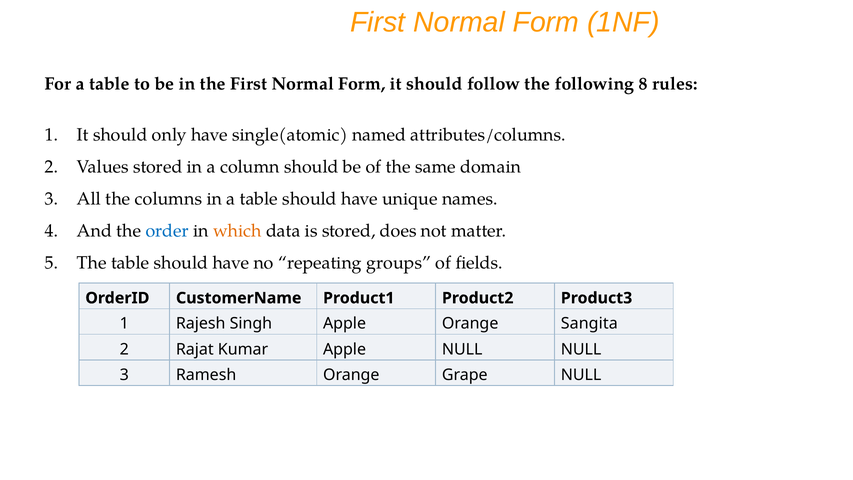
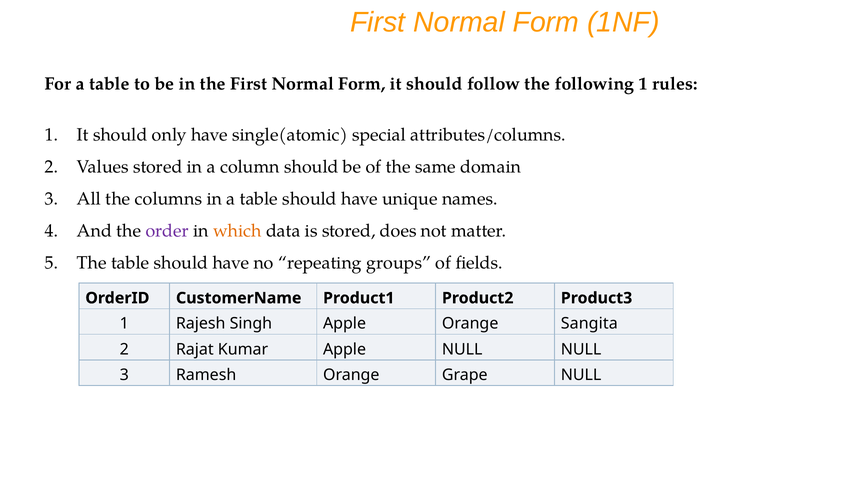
following 8: 8 -> 1
named: named -> special
order colour: blue -> purple
